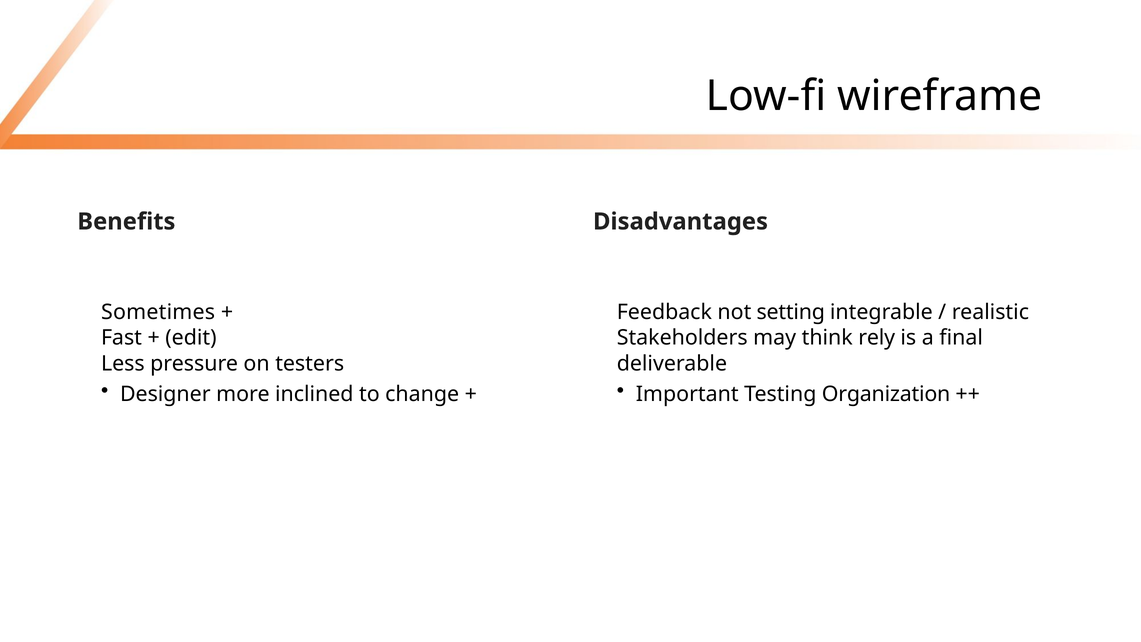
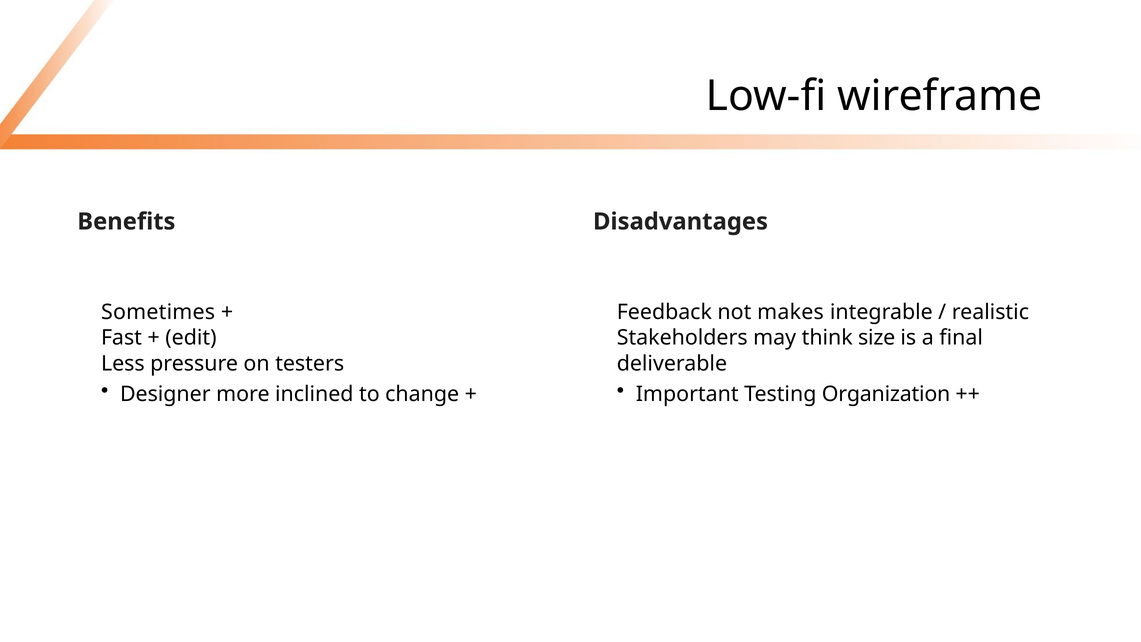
setting: setting -> makes
rely: rely -> size
